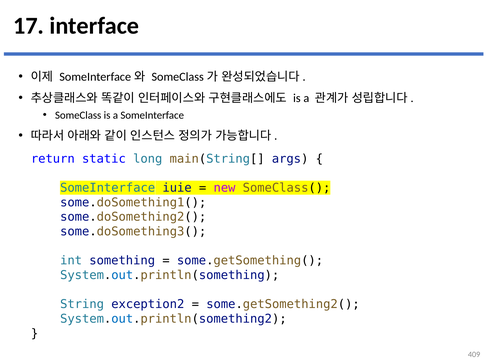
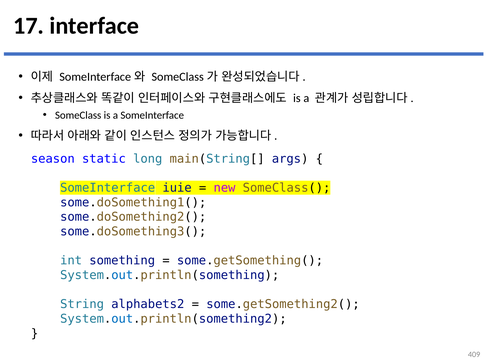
return: return -> season
exception2: exception2 -> alphabets2
